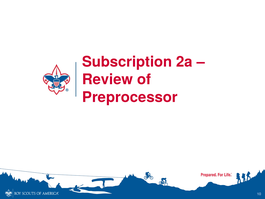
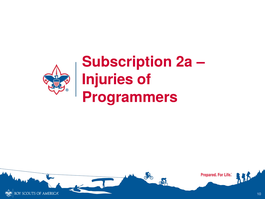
Review: Review -> Injuries
Preprocessor: Preprocessor -> Programmers
